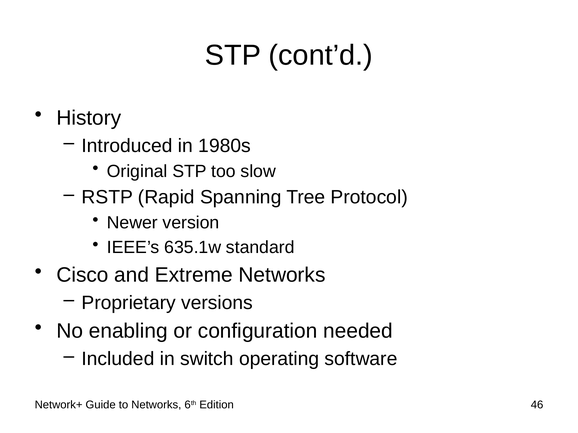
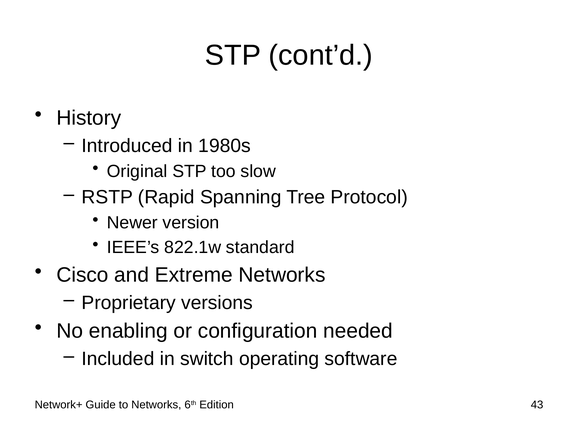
635.1w: 635.1w -> 822.1w
46: 46 -> 43
